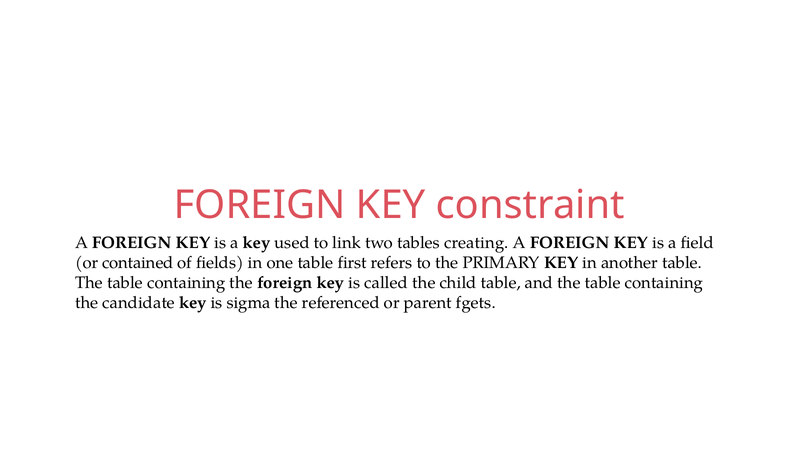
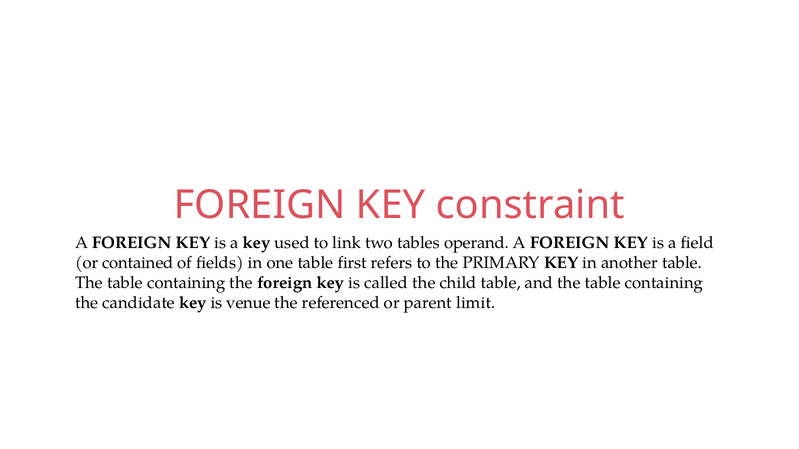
creating: creating -> operand
sigma: sigma -> venue
fgets: fgets -> limit
